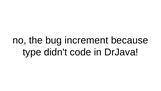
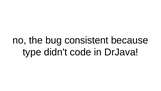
increment: increment -> consistent
